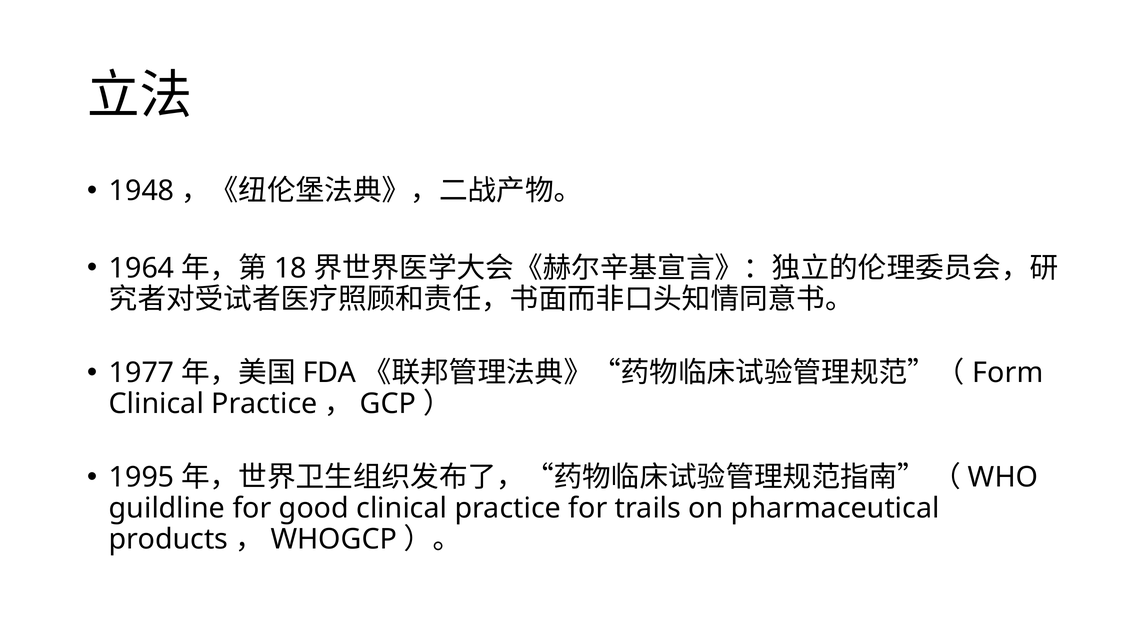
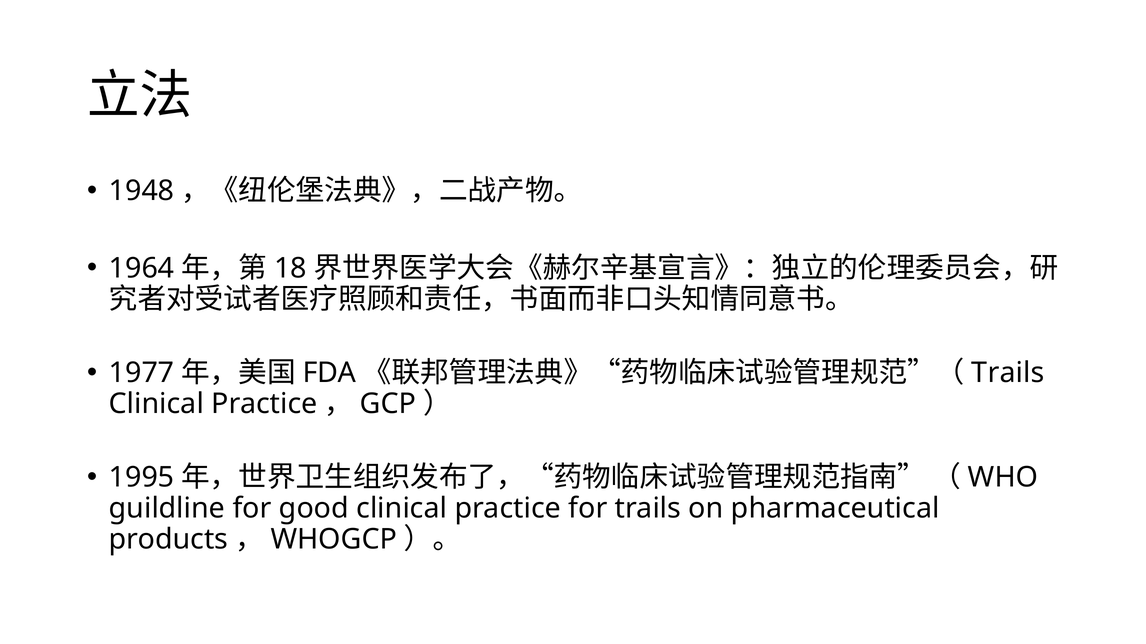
Form at (1008, 373): Form -> Trails
